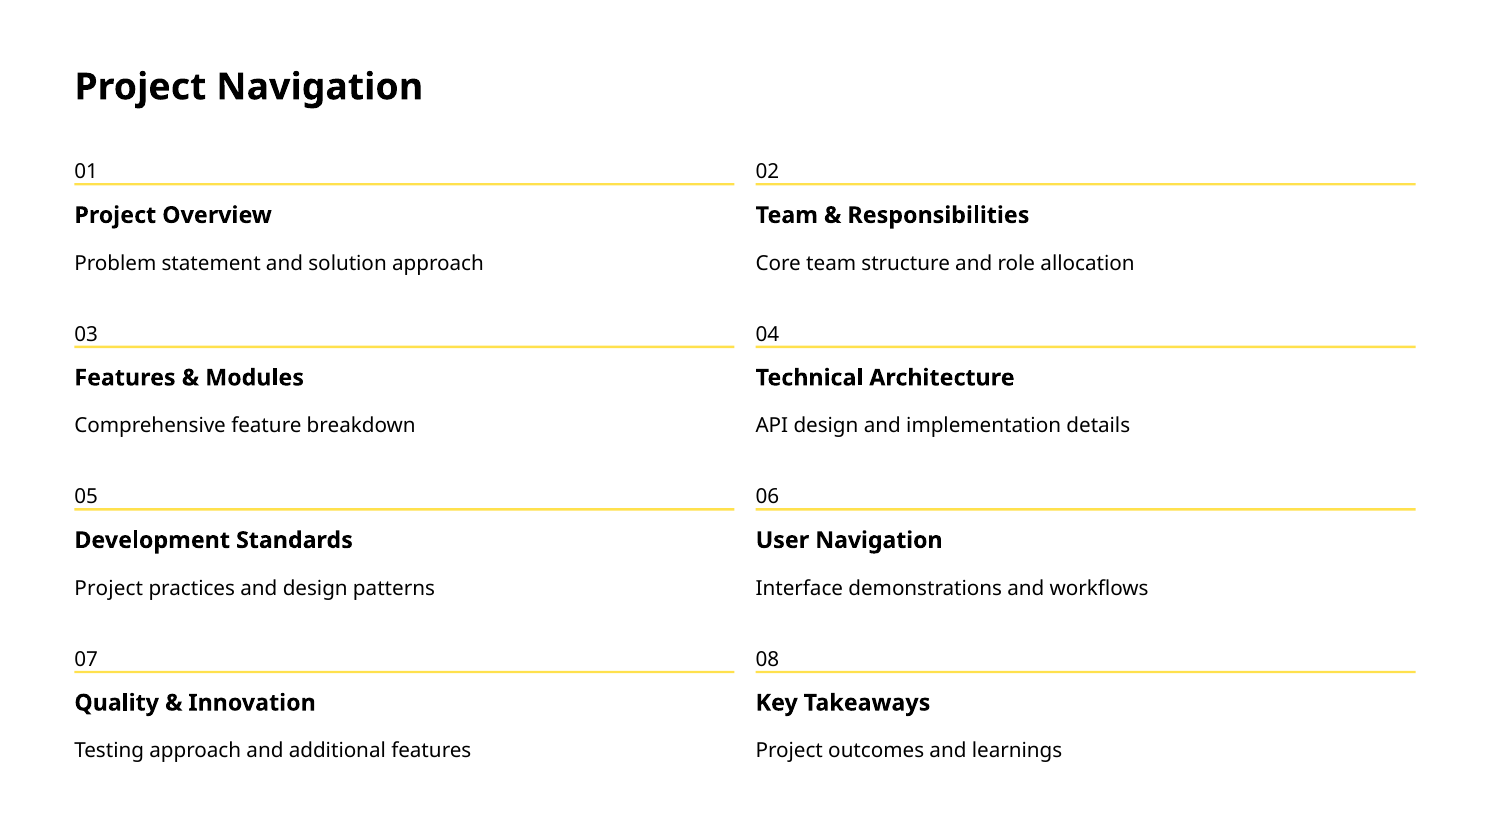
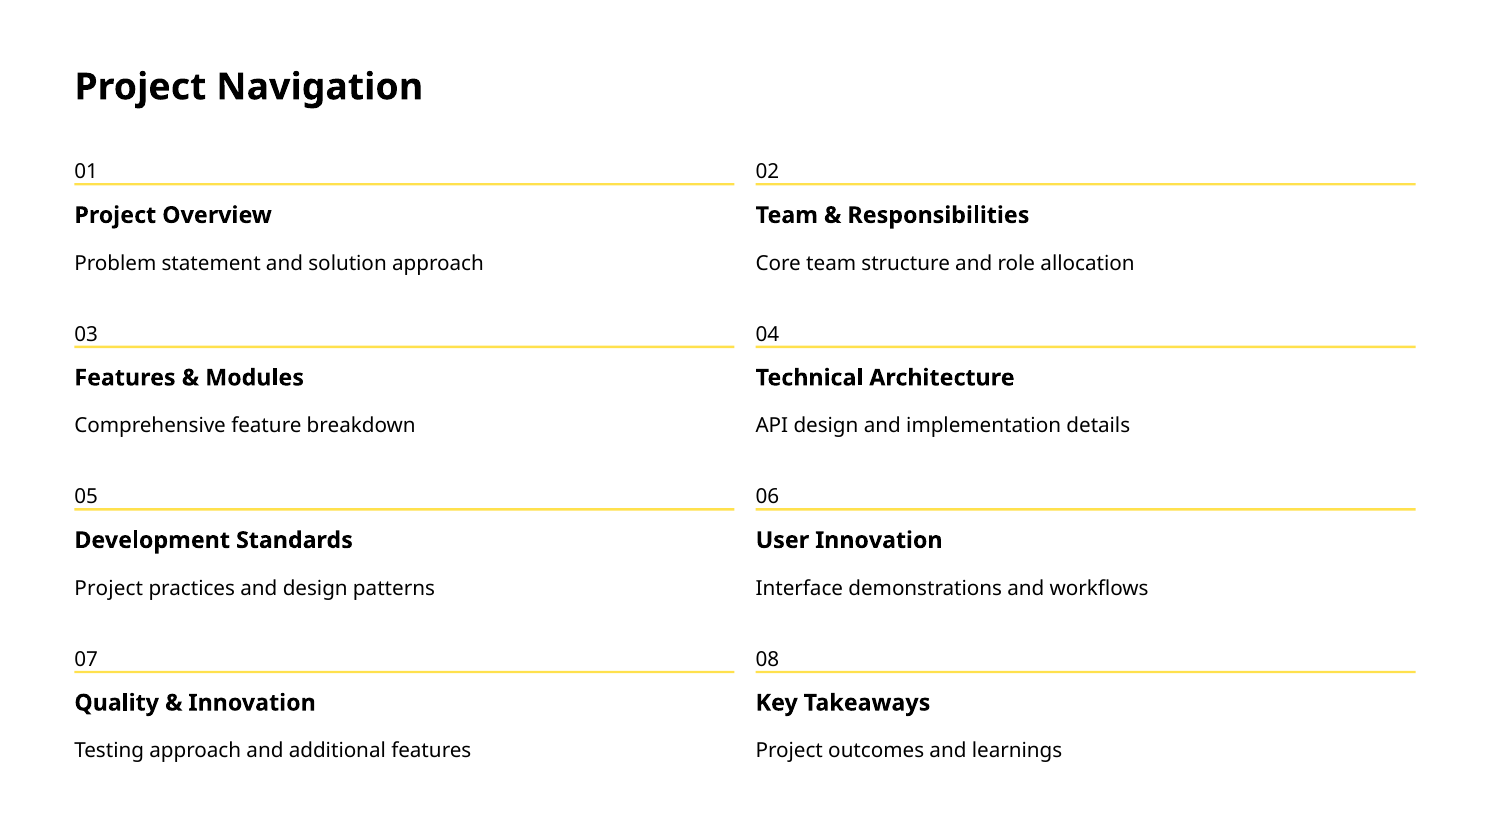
User Navigation: Navigation -> Innovation
